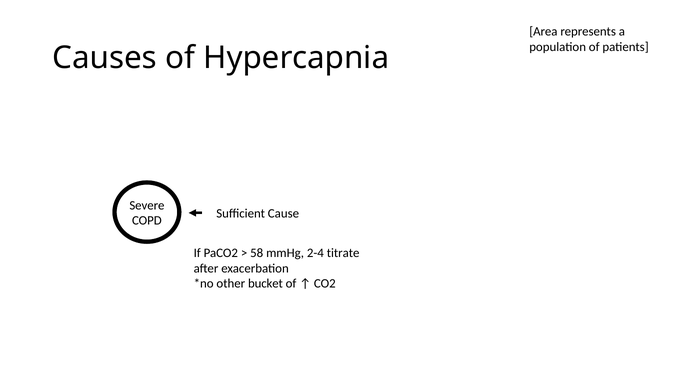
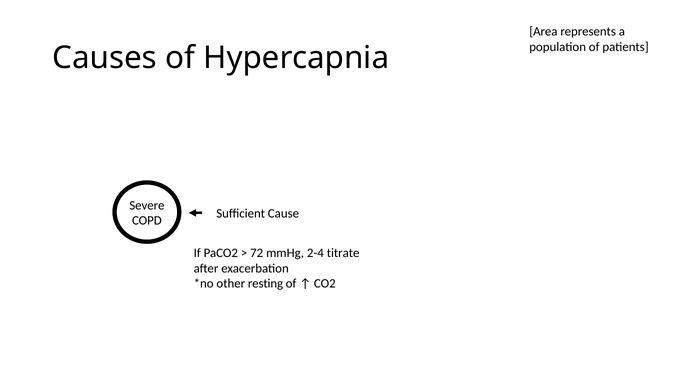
58: 58 -> 72
bucket: bucket -> resting
